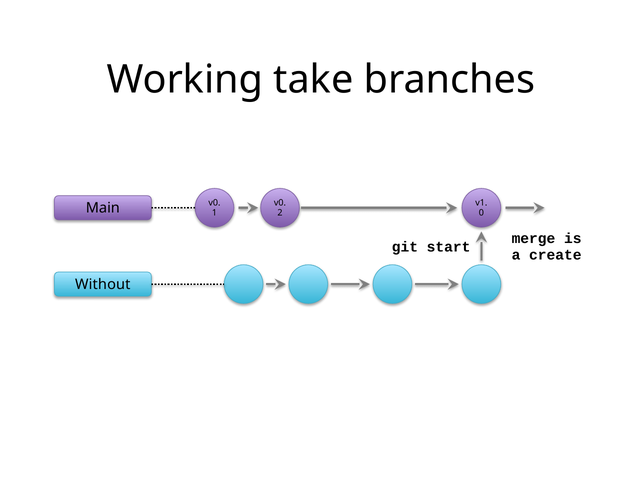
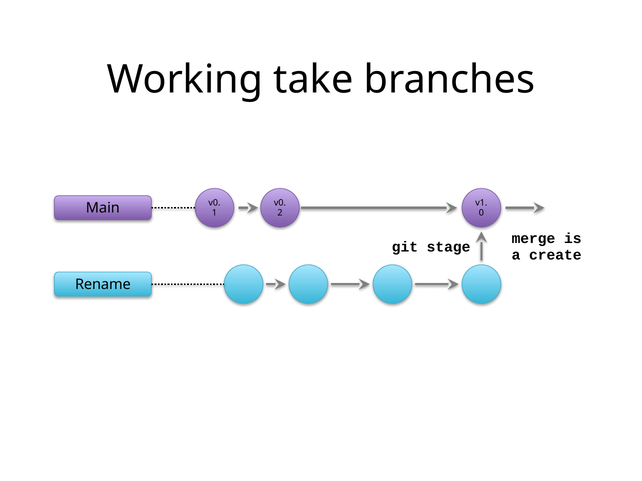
start: start -> stage
Without: Without -> Rename
